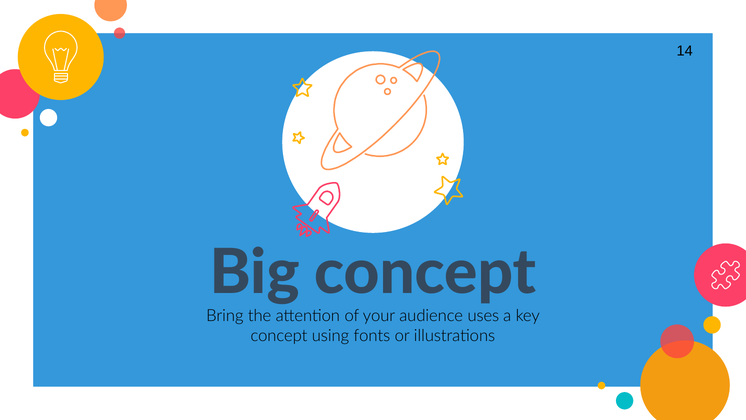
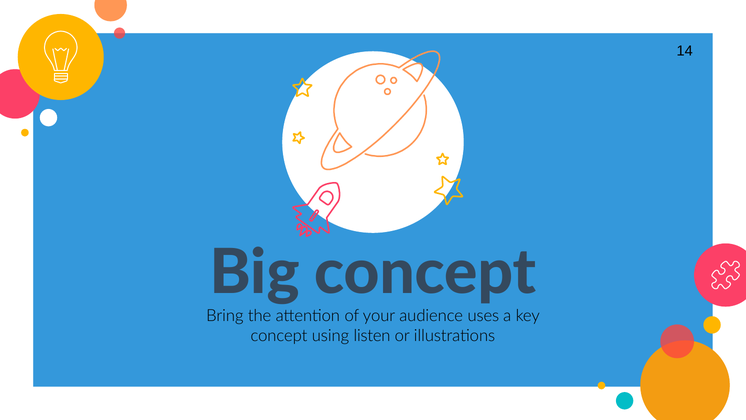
fonts: fonts -> listen
